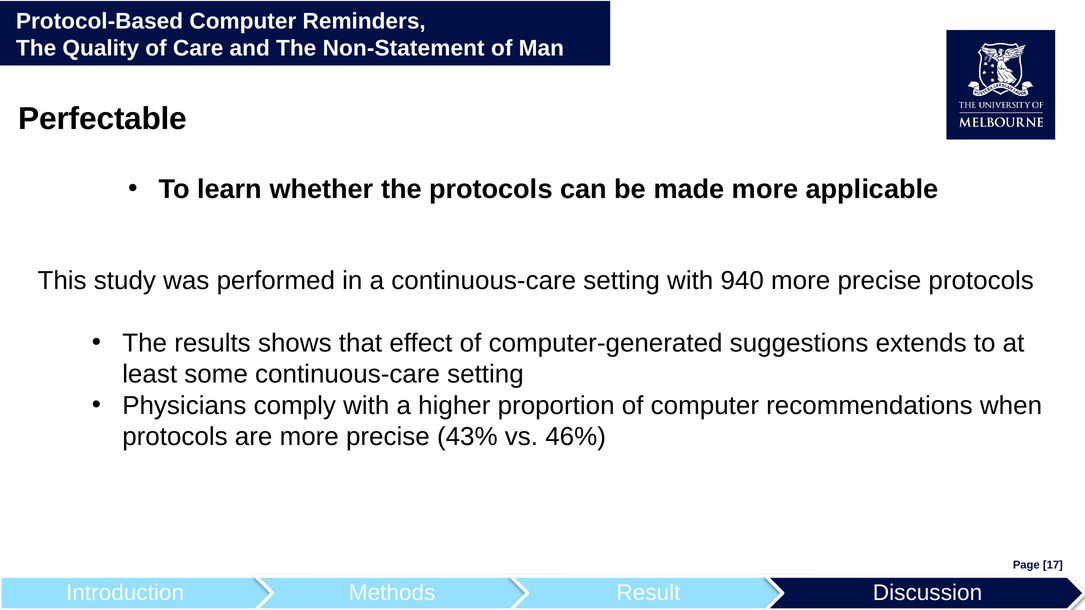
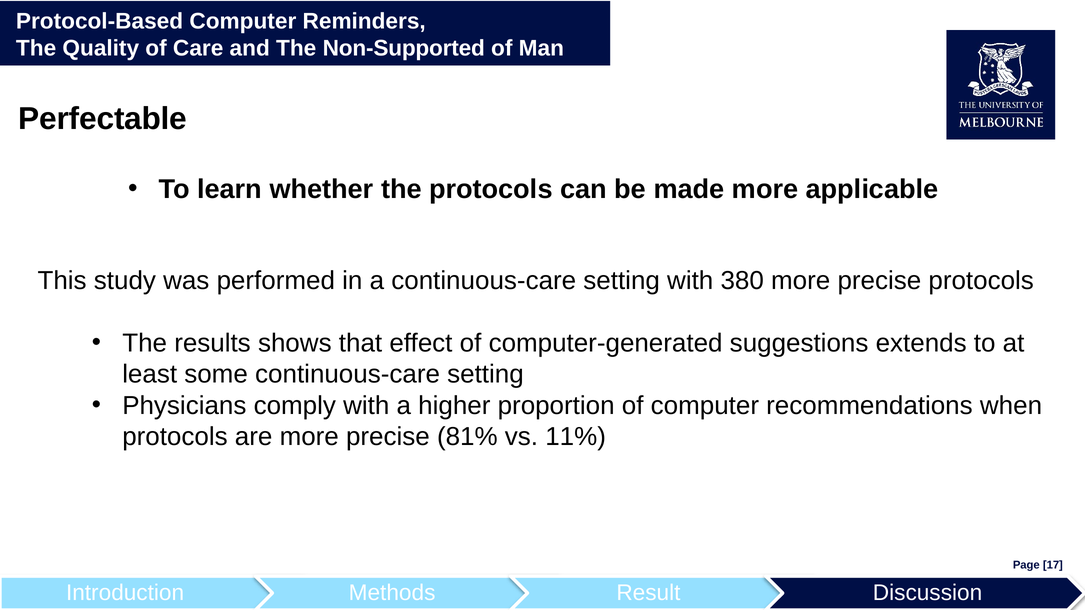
Non-Statement: Non-Statement -> Non-Supported
940: 940 -> 380
43%: 43% -> 81%
46%: 46% -> 11%
